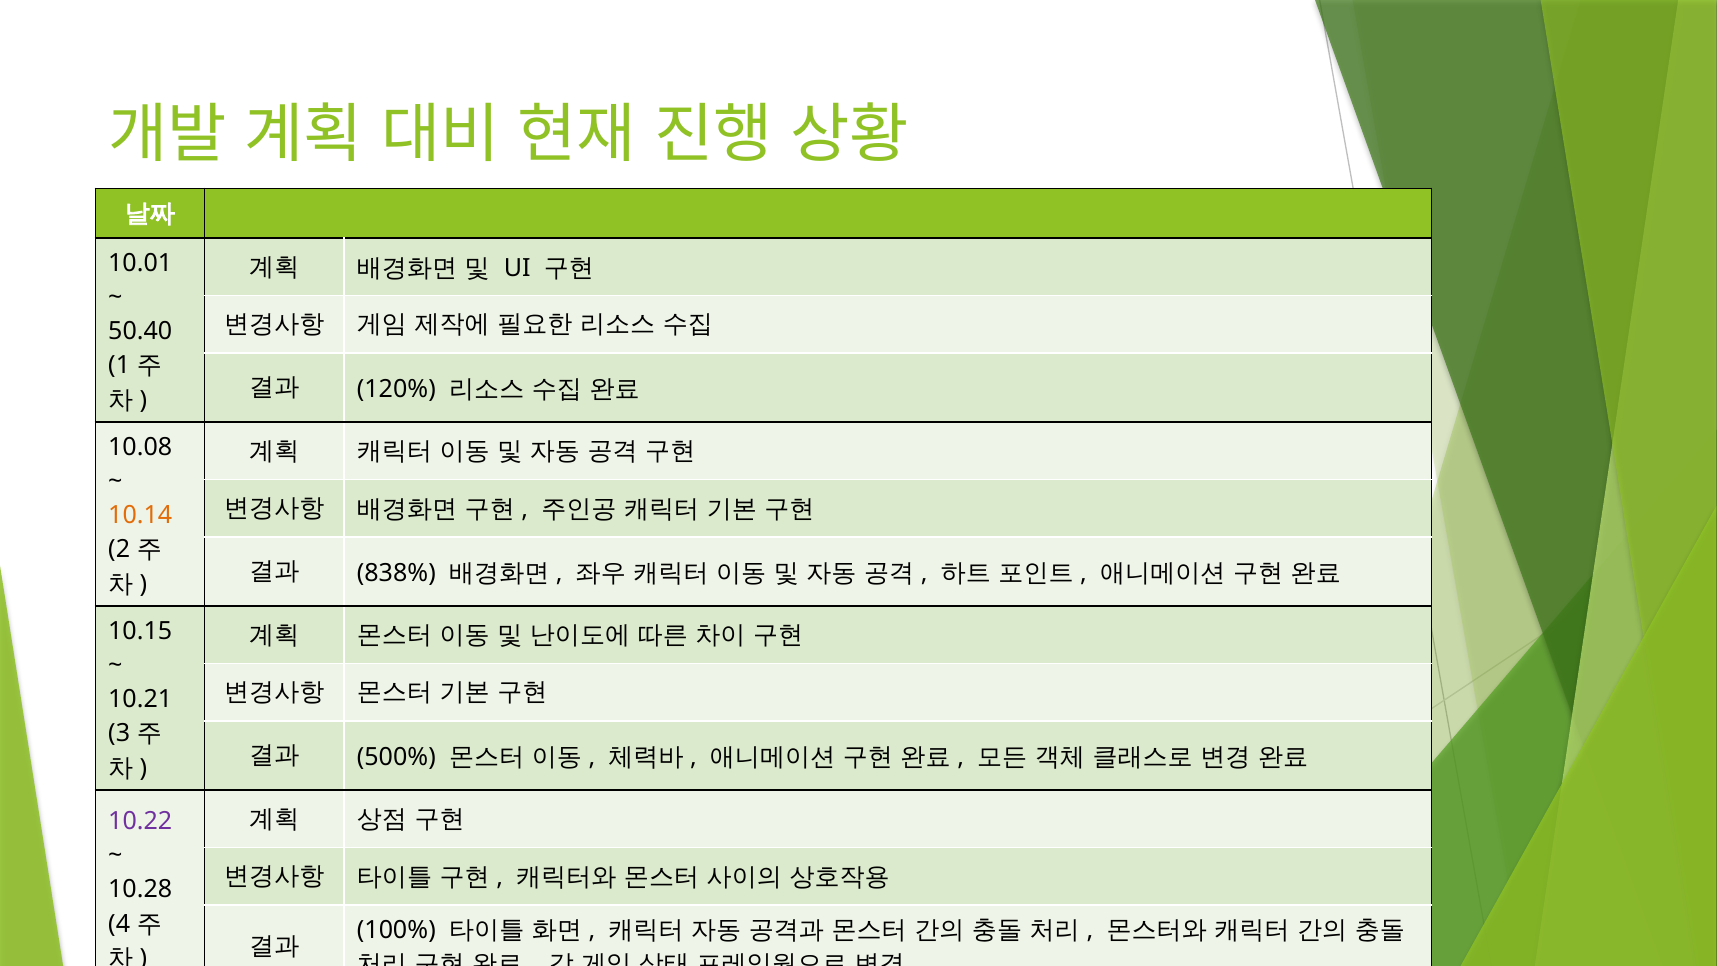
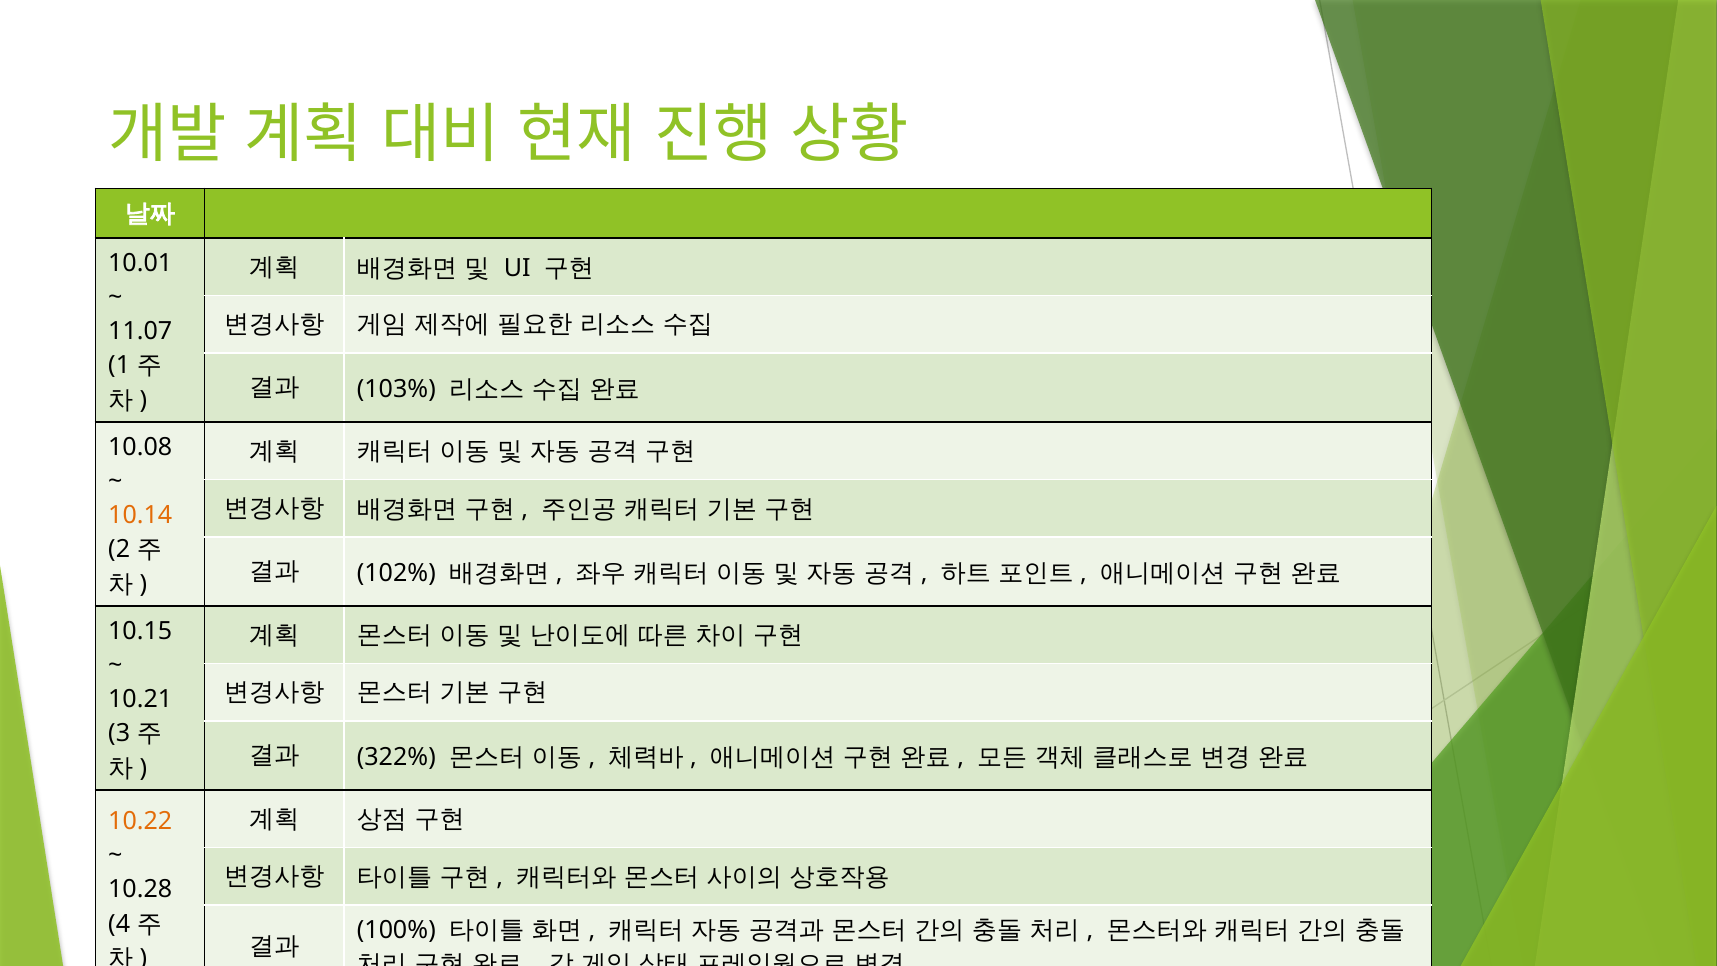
50.40: 50.40 -> 11.07
120%: 120% -> 103%
838%: 838% -> 102%
500%: 500% -> 322%
10.22 colour: purple -> orange
